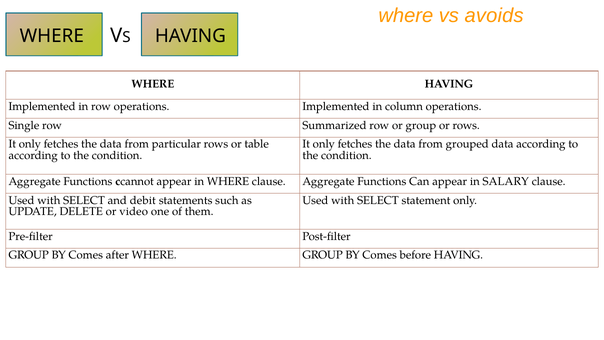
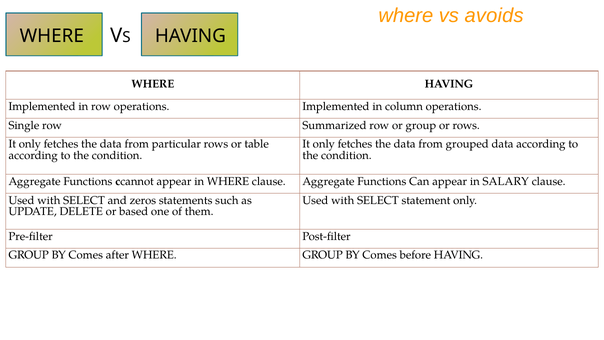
debit: debit -> zeros
video: video -> based
